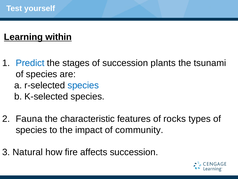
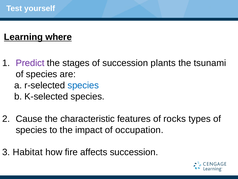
within: within -> where
Predict colour: blue -> purple
Fauna: Fauna -> Cause
community: community -> occupation
Natural: Natural -> Habitat
